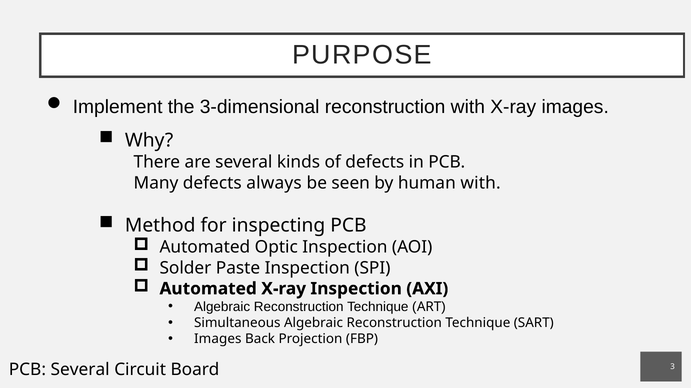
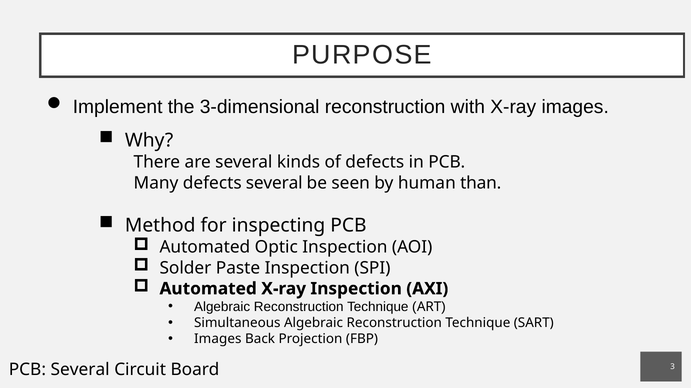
defects always: always -> several
human with: with -> than
